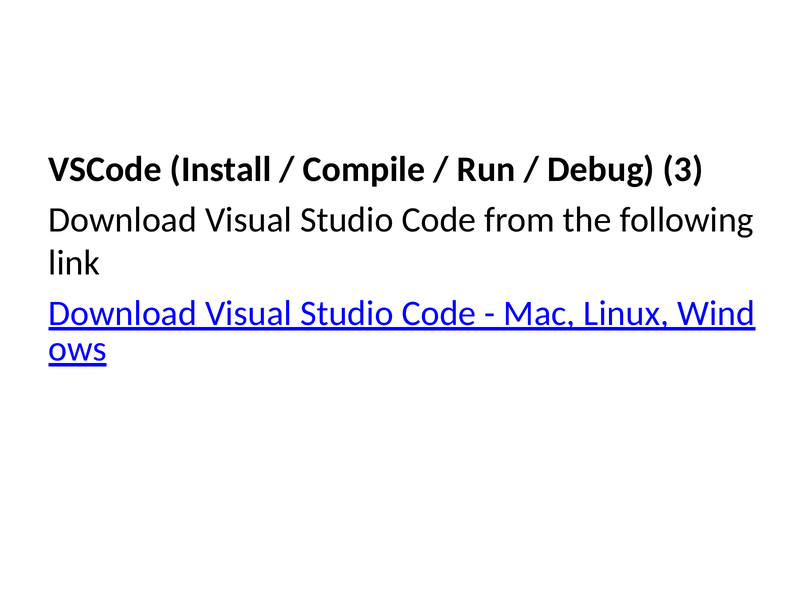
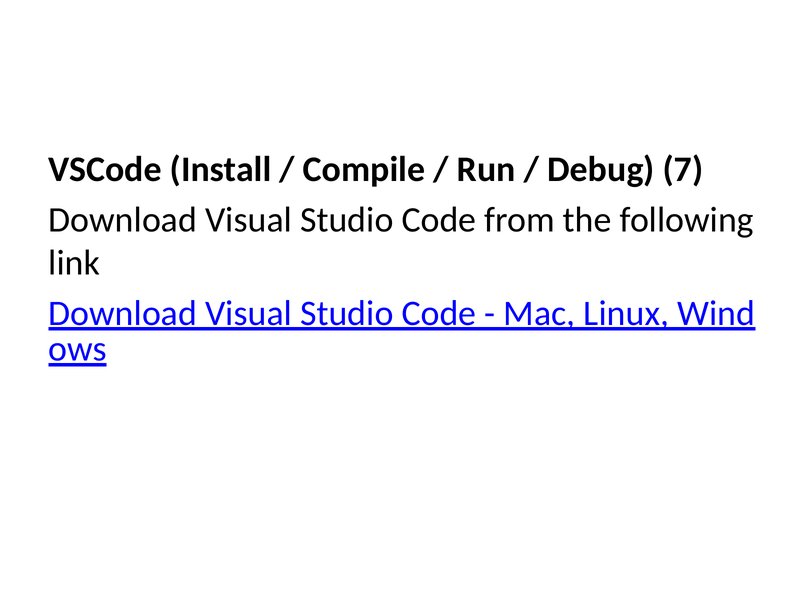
3: 3 -> 7
